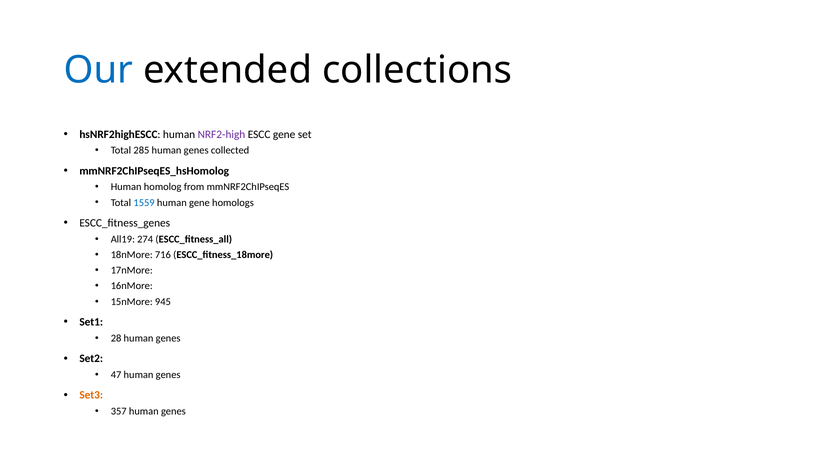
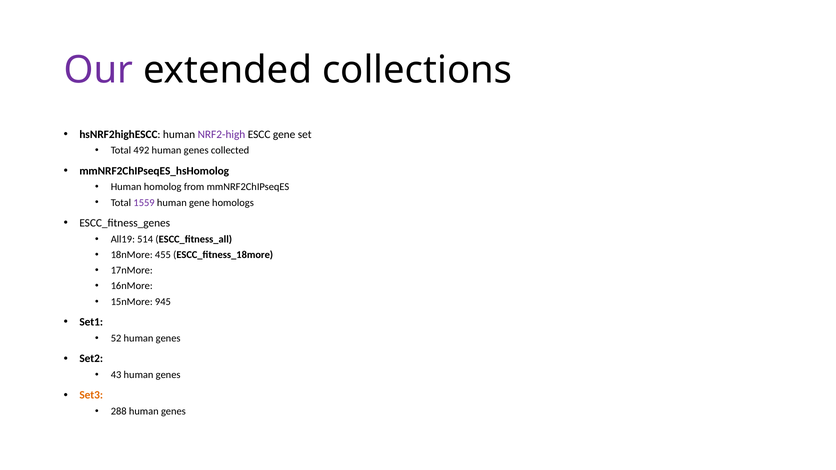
Our colour: blue -> purple
285: 285 -> 492
1559 colour: blue -> purple
274: 274 -> 514
716: 716 -> 455
28: 28 -> 52
47: 47 -> 43
357: 357 -> 288
